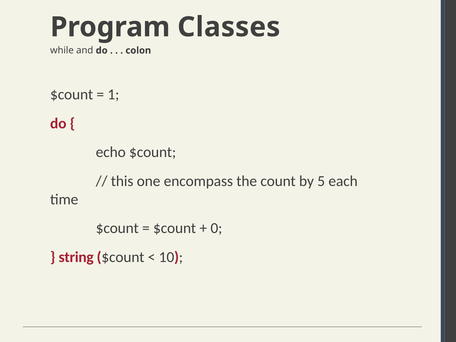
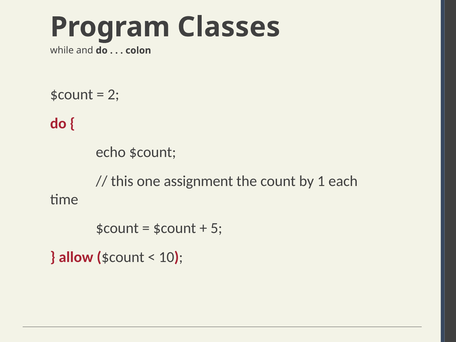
1: 1 -> 2
encompass: encompass -> assignment
5: 5 -> 1
0: 0 -> 5
string: string -> allow
